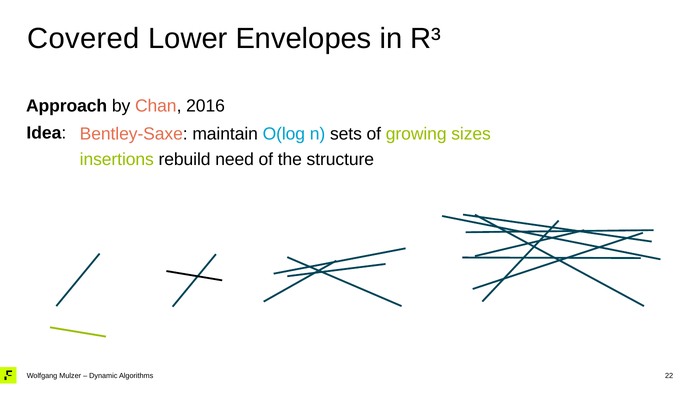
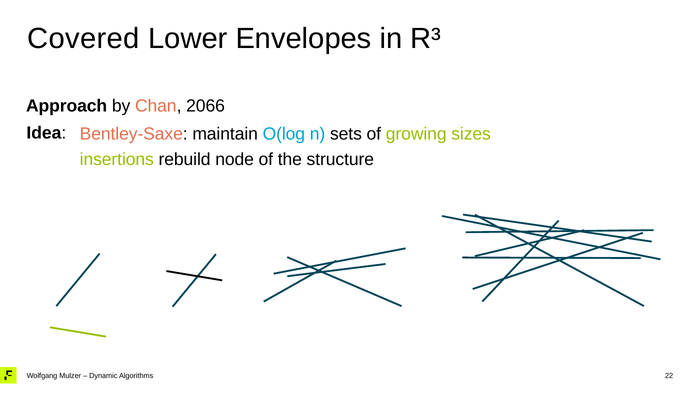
2016: 2016 -> 2066
need: need -> node
